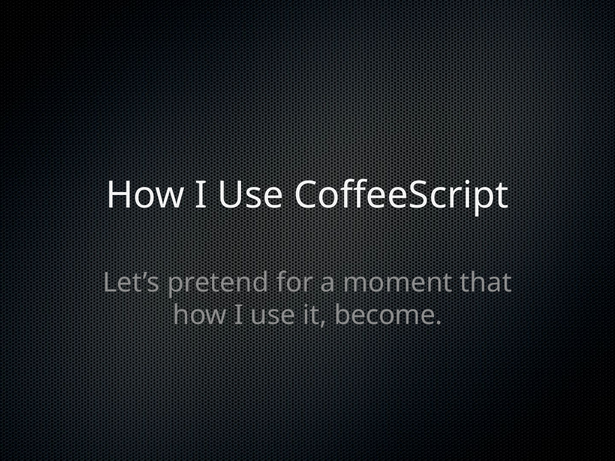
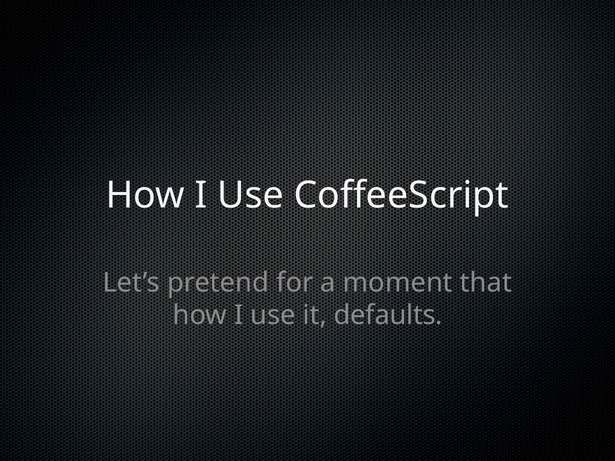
become: become -> defaults
